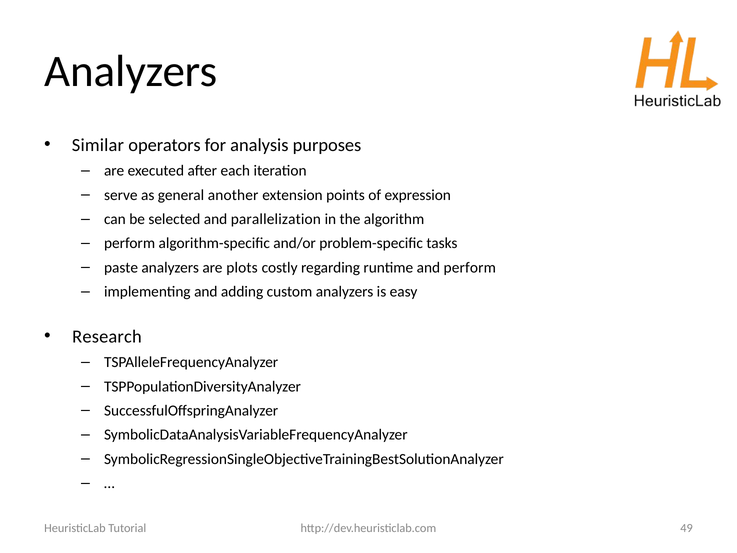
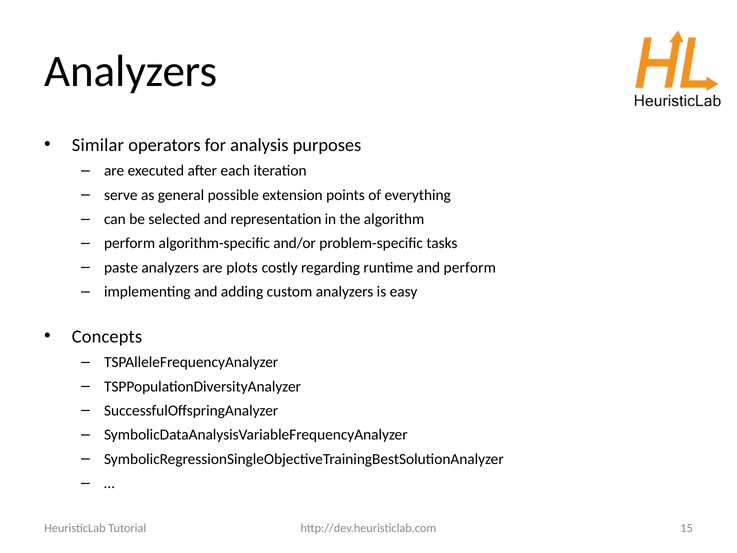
another: another -> possible
expression: expression -> everything
parallelization: parallelization -> representation
Research: Research -> Concepts
49: 49 -> 15
